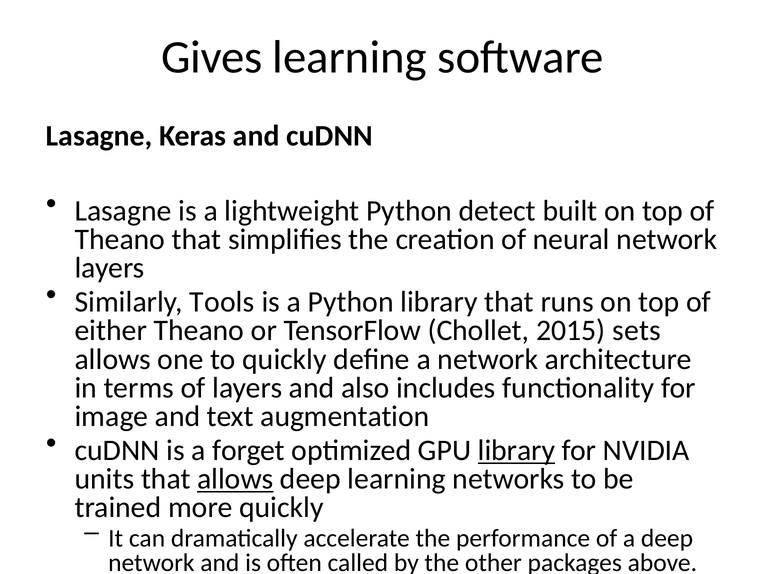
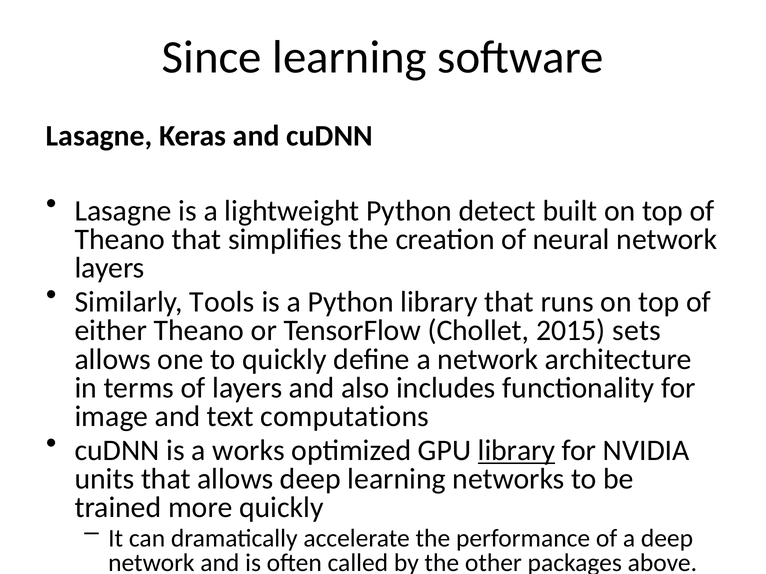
Gives: Gives -> Since
augmentation: augmentation -> computations
forget: forget -> works
allows at (235, 479) underline: present -> none
